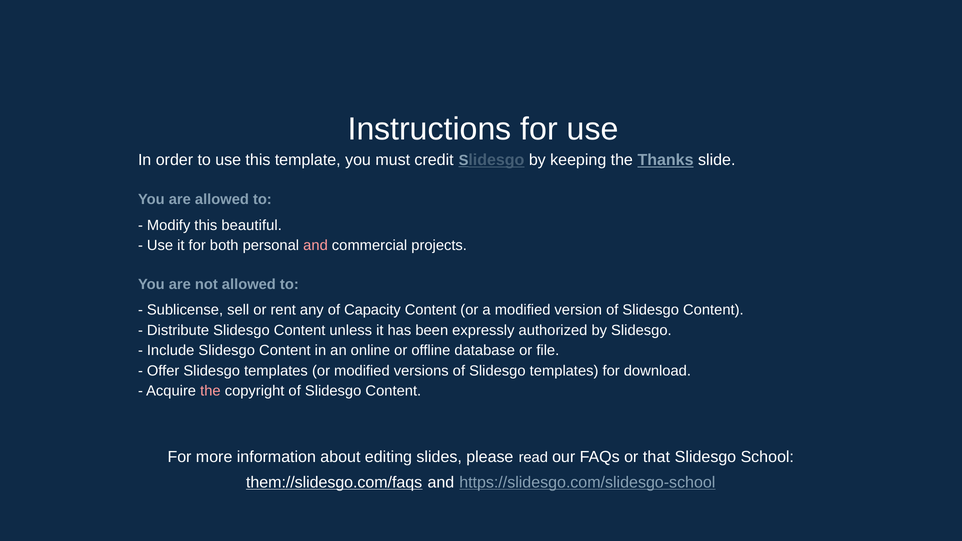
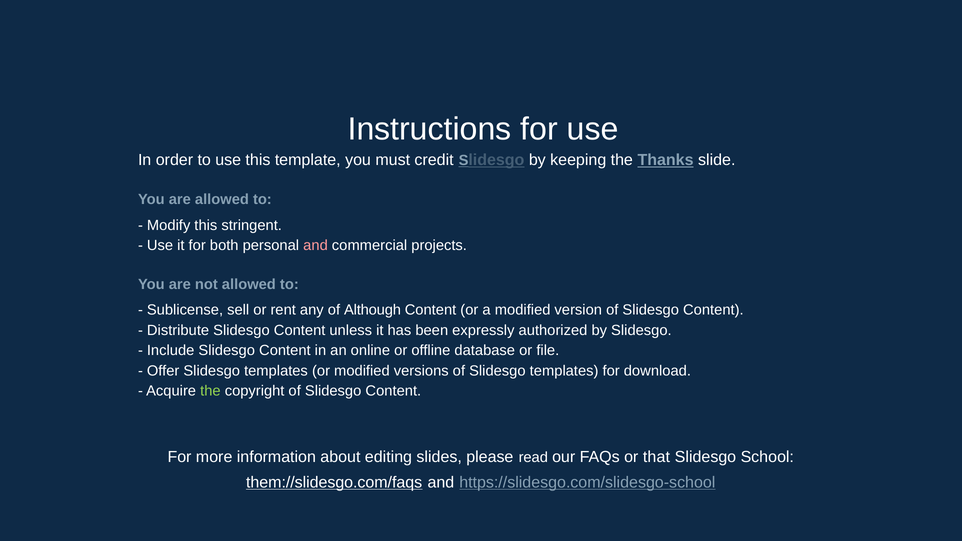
beautiful: beautiful -> stringent
Capacity: Capacity -> Although
the at (210, 391) colour: pink -> light green
